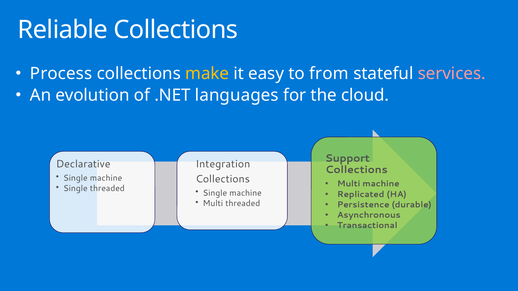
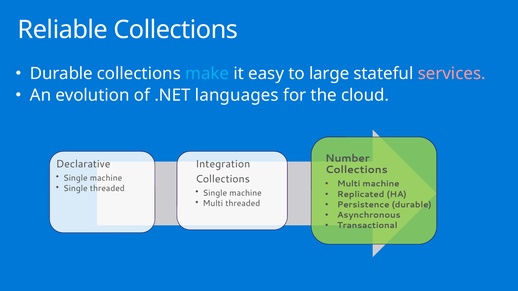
Process at (61, 74): Process -> Durable
make colour: yellow -> light blue
from: from -> large
Support: Support -> Number
